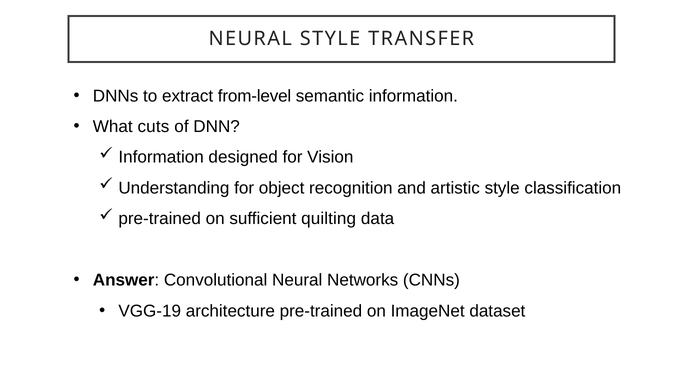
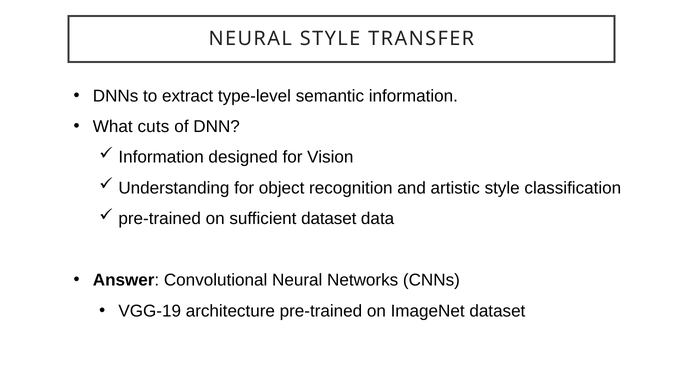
from-level: from-level -> type-level
sufficient quilting: quilting -> dataset
